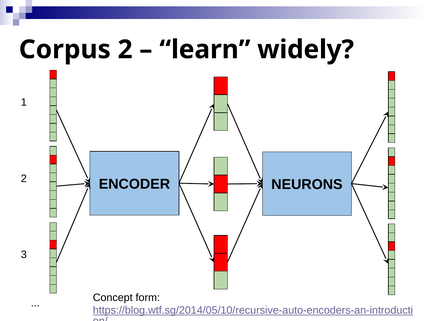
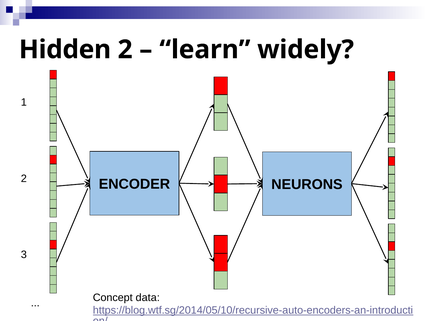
Corpus: Corpus -> Hidden
form: form -> data
